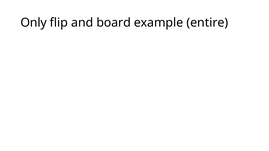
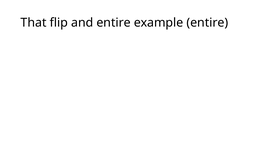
Only: Only -> That
and board: board -> entire
